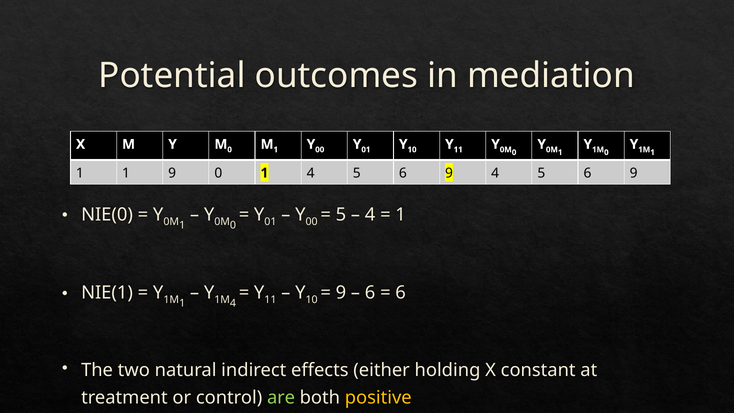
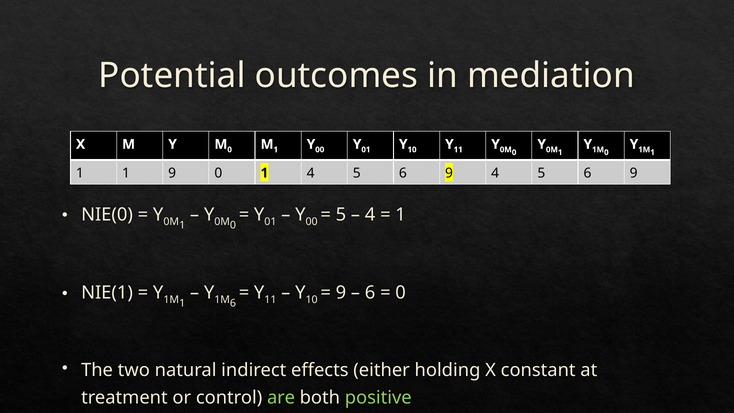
4 at (233, 303): 4 -> 6
6 at (401, 293): 6 -> 0
positive colour: yellow -> light green
